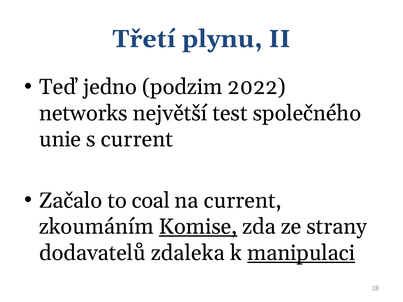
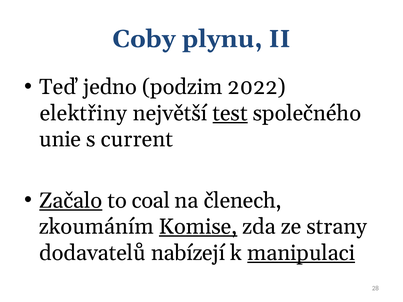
Třetí: Třetí -> Coby
networks: networks -> elektřiny
test underline: none -> present
Začalo underline: none -> present
na current: current -> členech
zdaleka: zdaleka -> nabízejí
